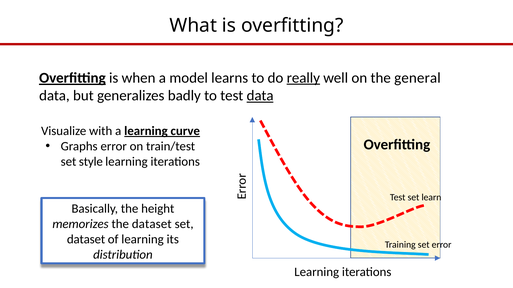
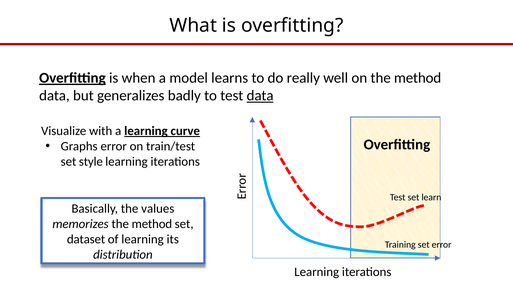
really underline: present -> none
on the general: general -> method
height: height -> values
memorizes the dataset: dataset -> method
